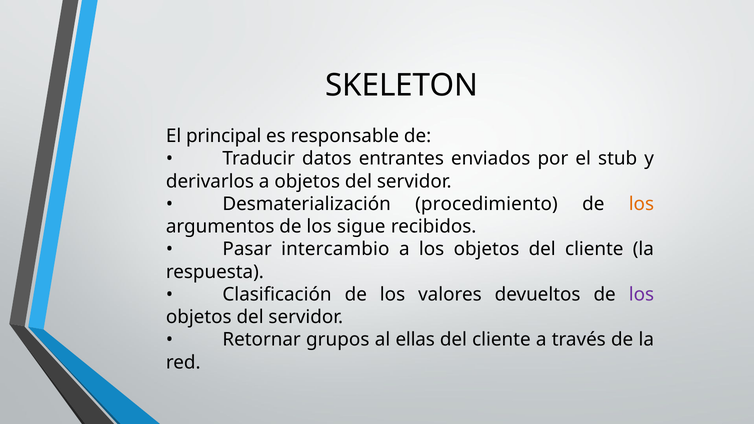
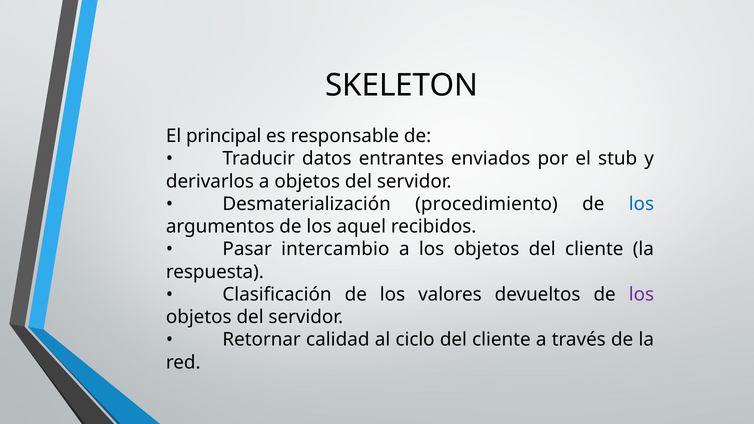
los at (641, 204) colour: orange -> blue
sigue: sigue -> aquel
grupos: grupos -> calidad
ellas: ellas -> ciclo
